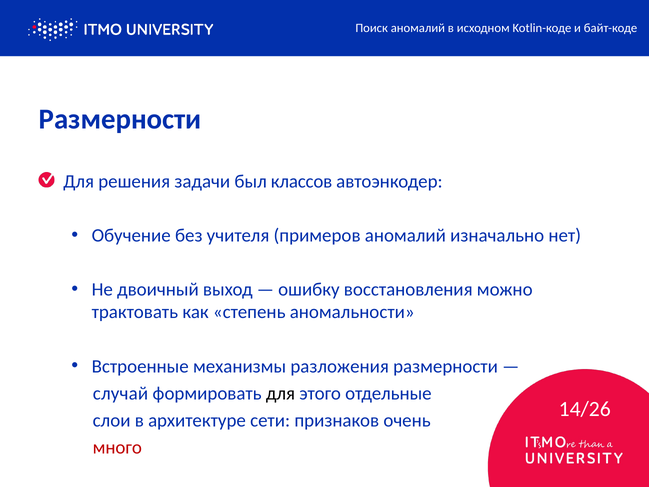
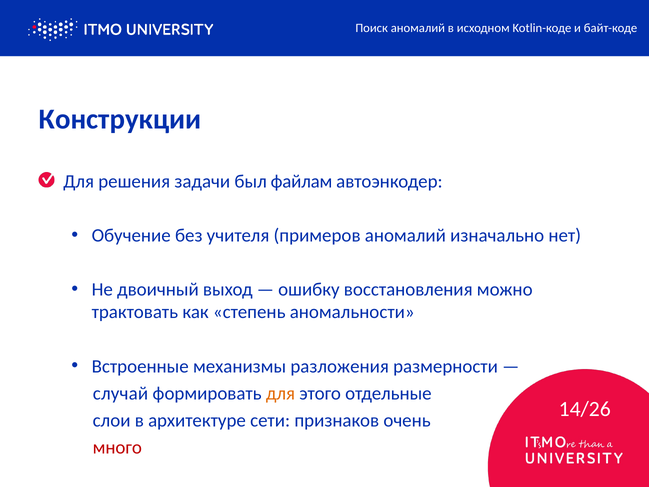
Размерности at (120, 119): Размерности -> Конструкции
классов: классов -> файлам
для at (280, 393) colour: black -> orange
